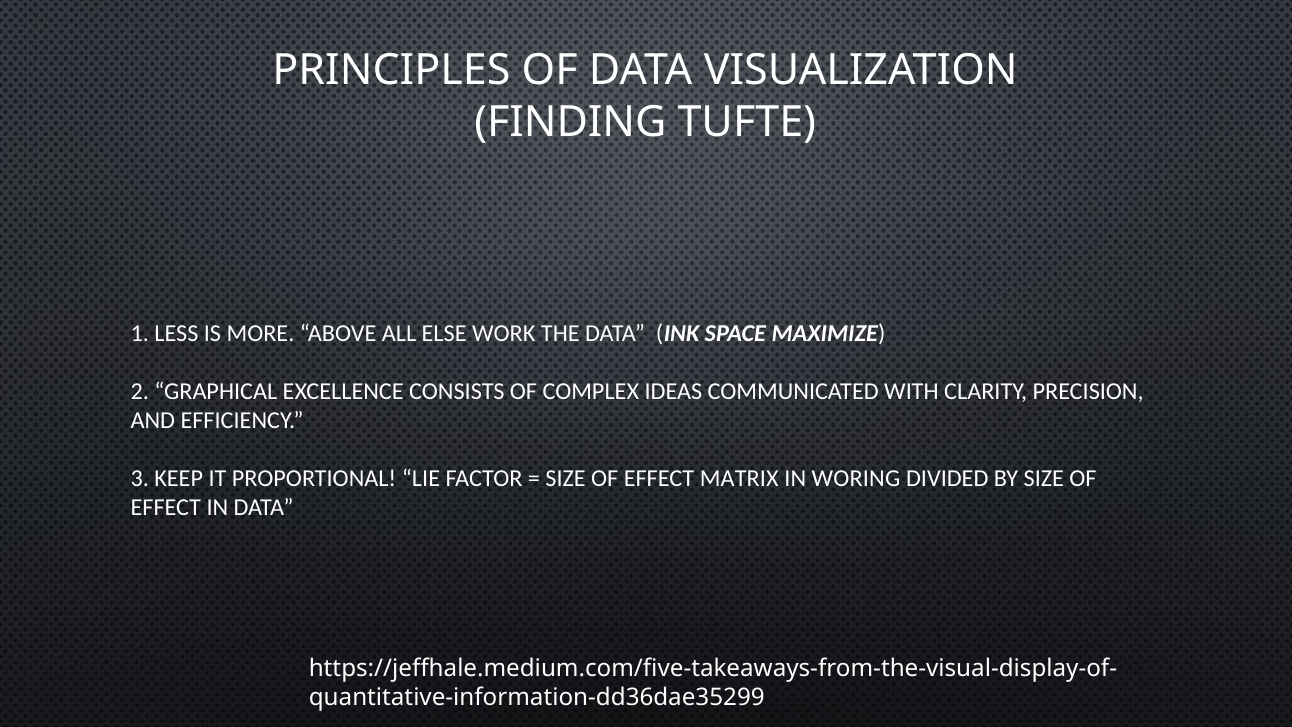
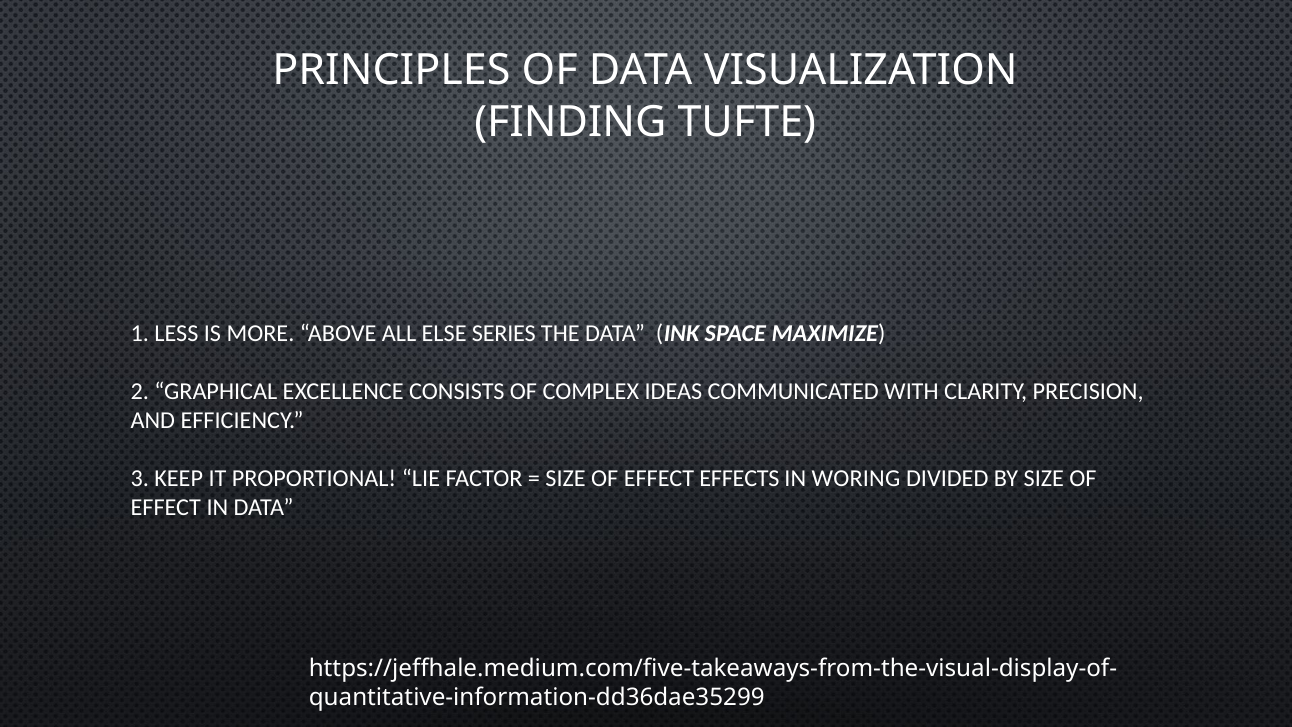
WORK: WORK -> SERIES
MATRIX: MATRIX -> EFFECTS
